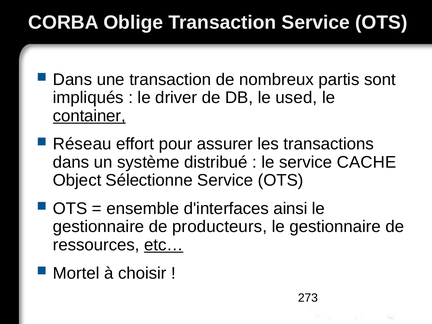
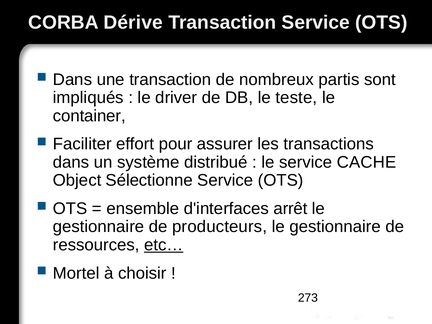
Oblige: Oblige -> Dérive
used: used -> teste
container underline: present -> none
Réseau: Réseau -> Faciliter
ainsi: ainsi -> arrêt
